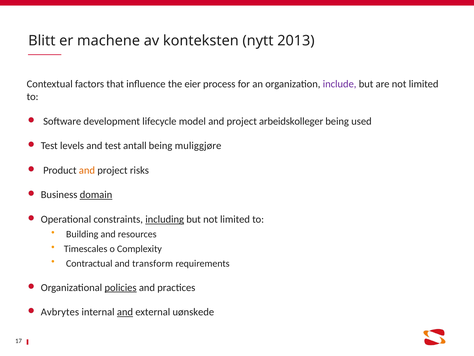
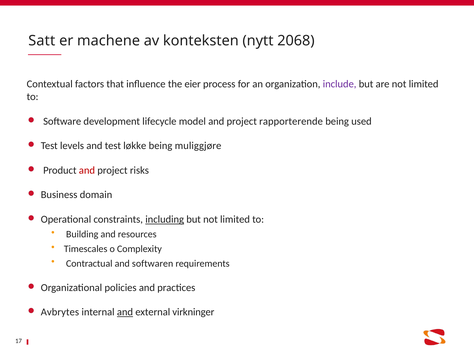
Blitt: Blitt -> Satt
2013: 2013 -> 2068
arbeidskolleger: arbeidskolleger -> rapporterende
antall: antall -> løkke
and at (87, 170) colour: orange -> red
domain underline: present -> none
transform: transform -> softwaren
policies underline: present -> none
uønskede: uønskede -> virkninger
